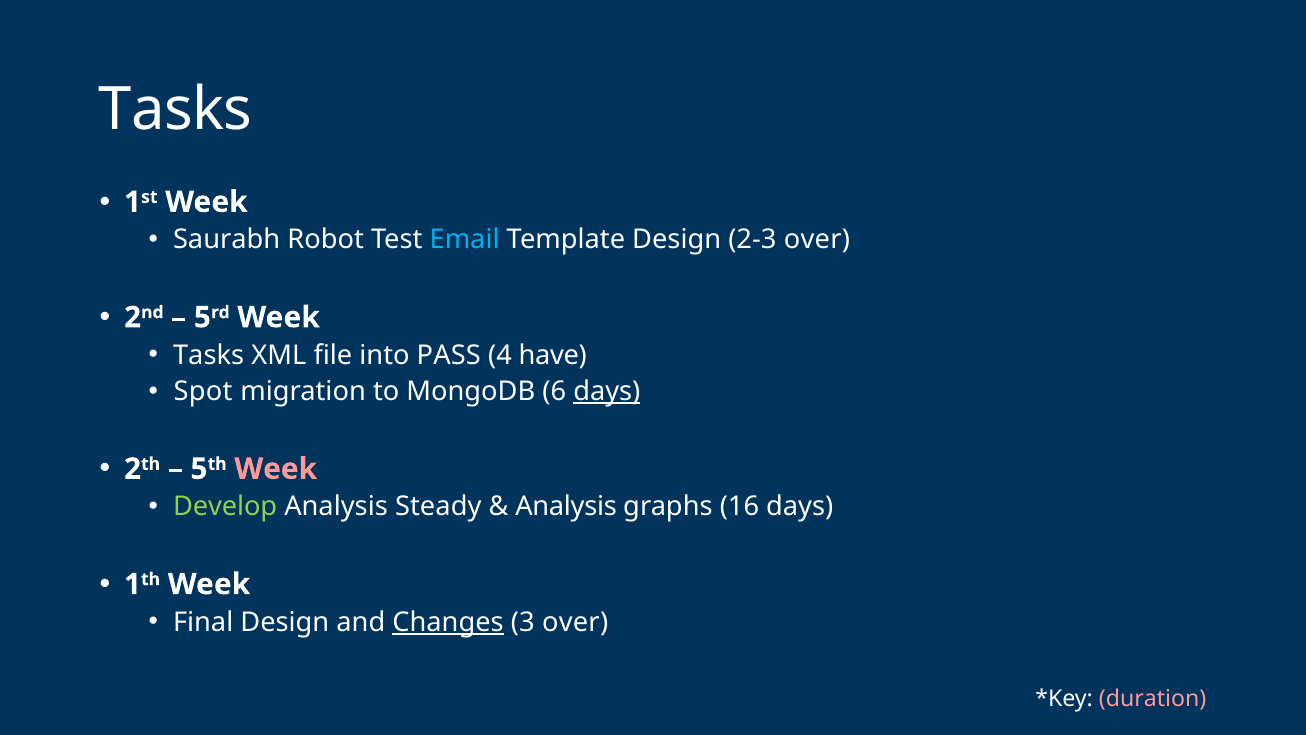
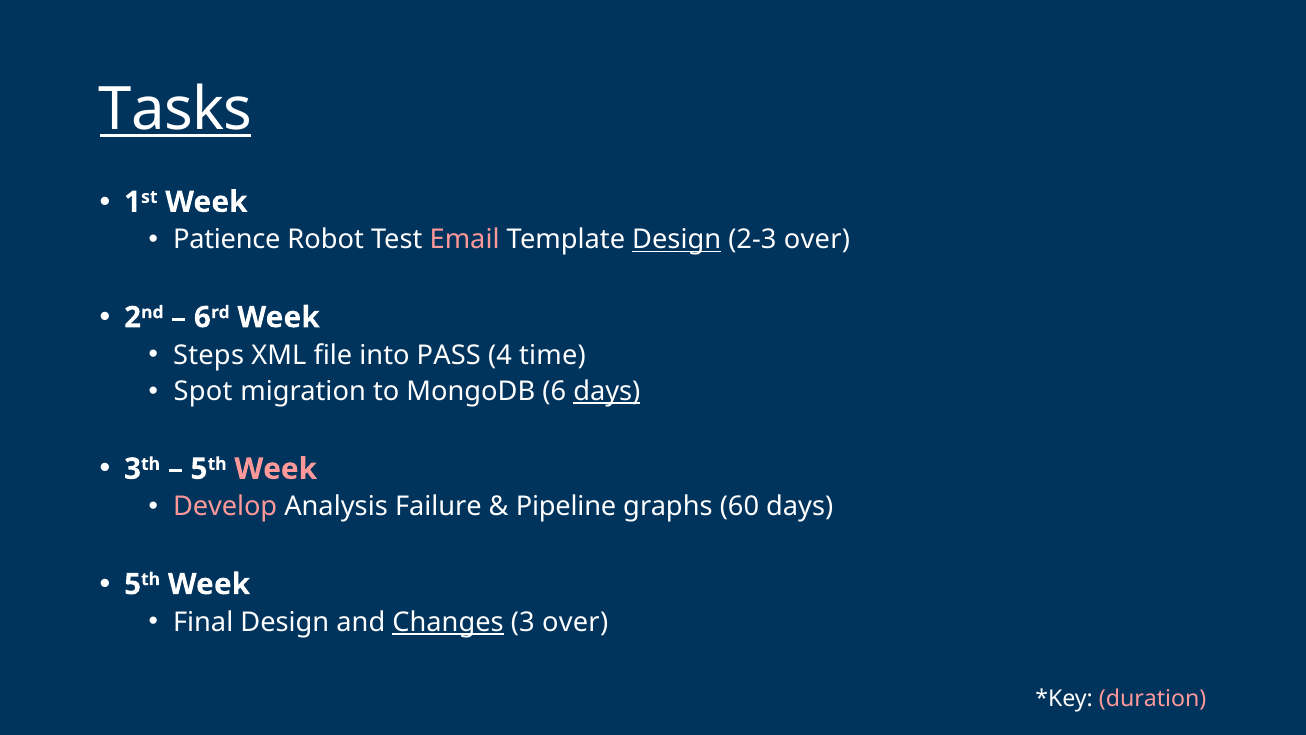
Tasks at (176, 110) underline: none -> present
Saurabh: Saurabh -> Patience
Email colour: light blue -> pink
Design at (677, 240) underline: none -> present
5 at (202, 317): 5 -> 6
Tasks at (209, 355): Tasks -> Steps
have: have -> time
2 at (133, 469): 2 -> 3
Develop colour: light green -> pink
Steady: Steady -> Failure
Analysis at (566, 506): Analysis -> Pipeline
16: 16 -> 60
1 at (133, 584): 1 -> 5
